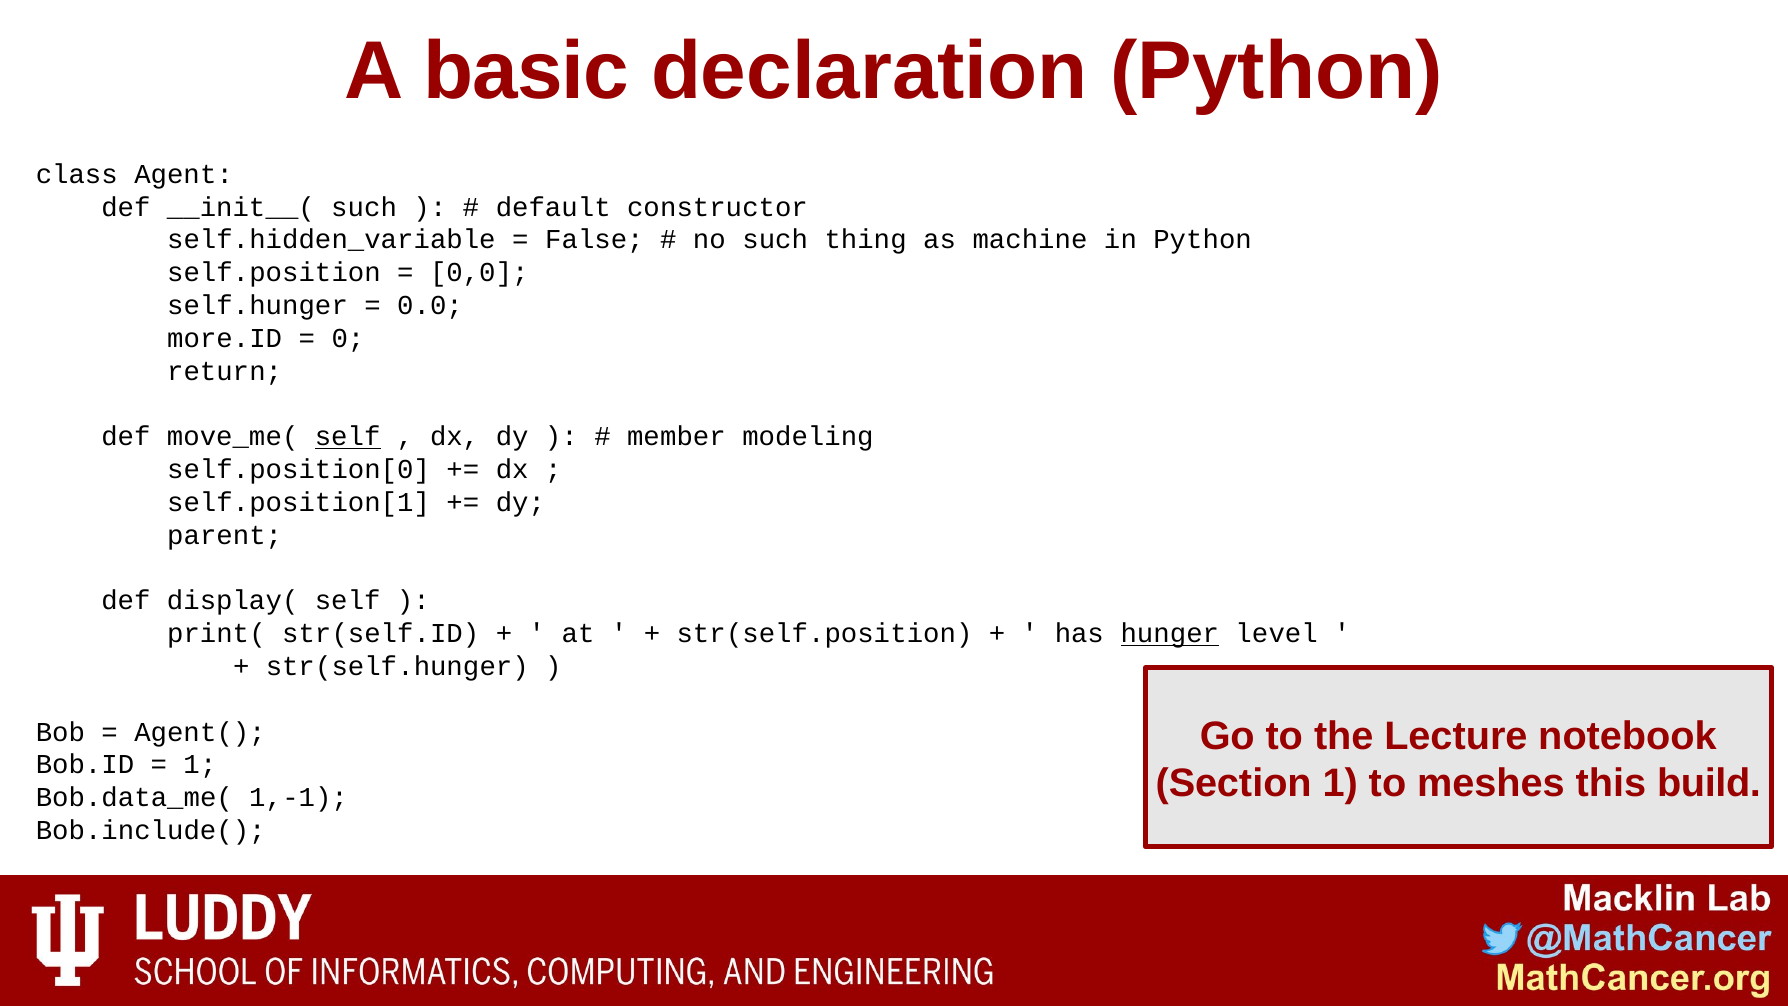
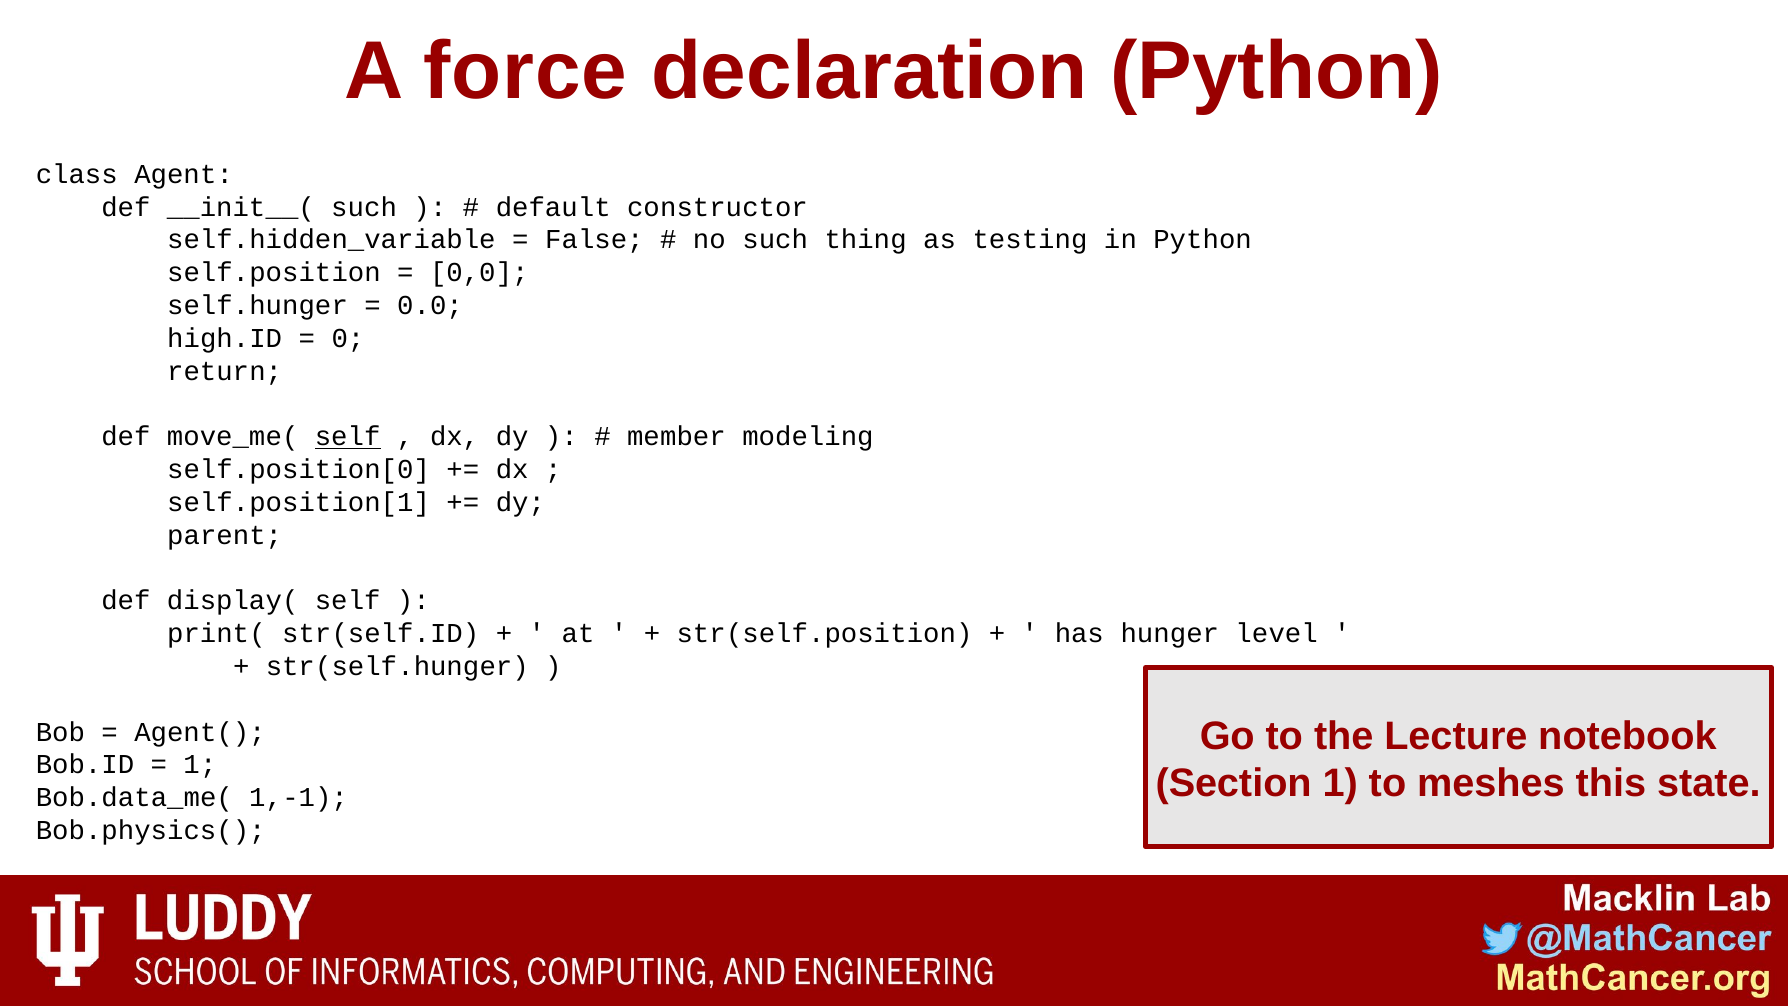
basic: basic -> force
machine: machine -> testing
more.ID: more.ID -> high.ID
hunger underline: present -> none
build: build -> state
Bob.include(: Bob.include( -> Bob.physics(
